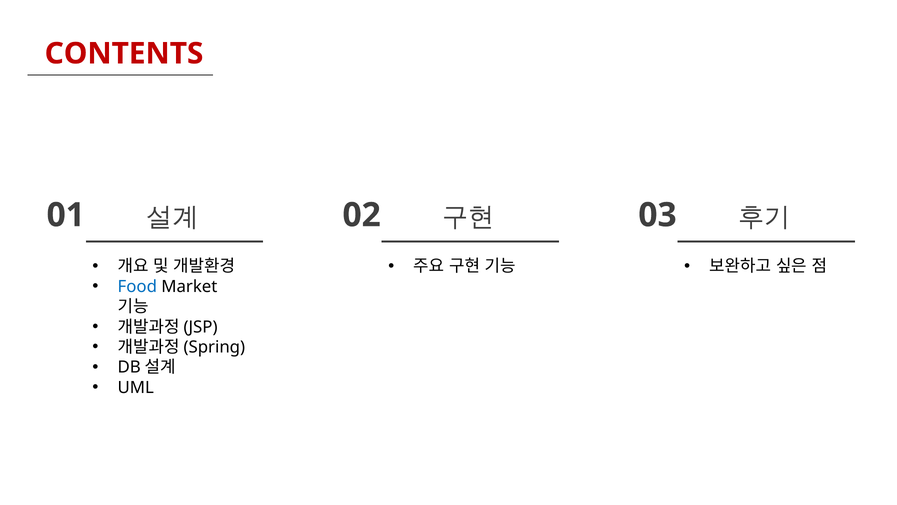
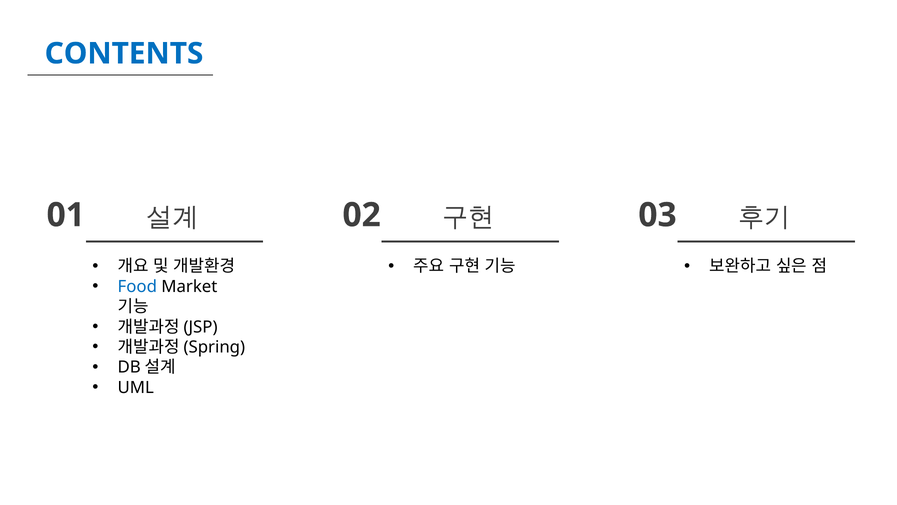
CONTENTS colour: red -> blue
